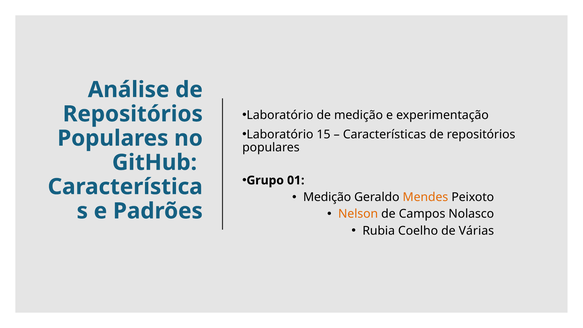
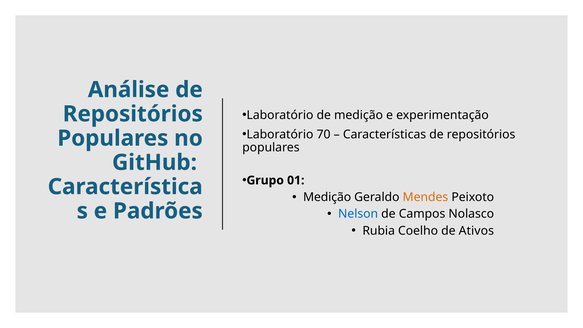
15: 15 -> 70
Nelson colour: orange -> blue
Várias: Várias -> Ativos
